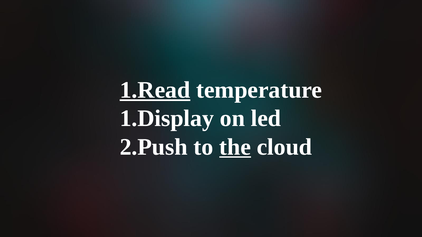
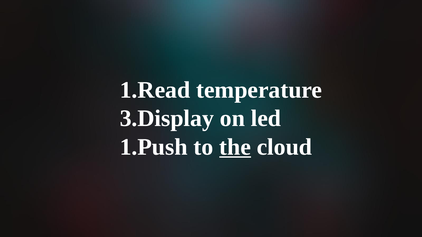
1.Read underline: present -> none
1.Display: 1.Display -> 3.Display
2.Push: 2.Push -> 1.Push
